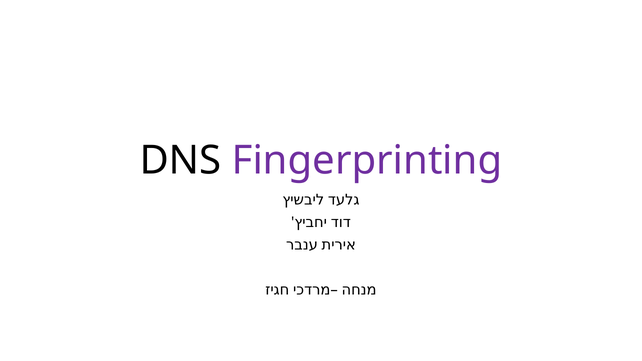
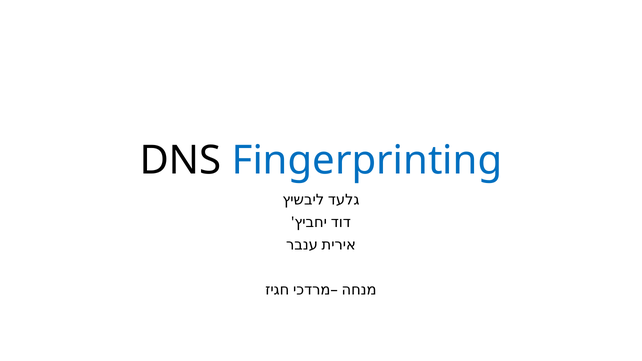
Fingerprinting colour: purple -> blue
